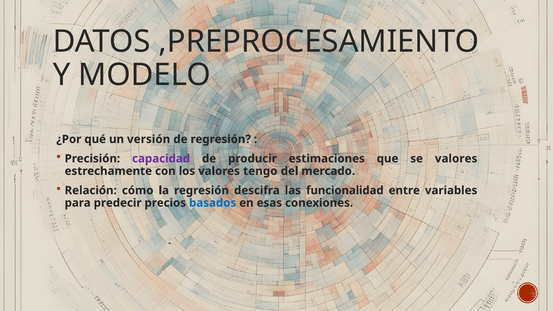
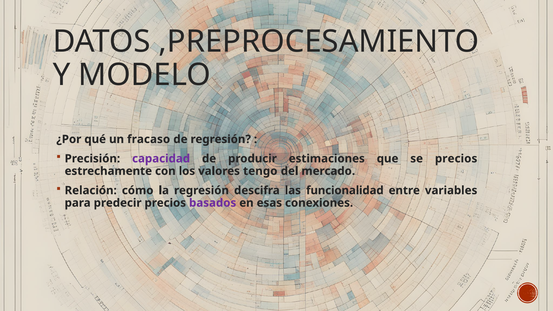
versión: versión -> fracaso
se valores: valores -> precios
basados colour: blue -> purple
